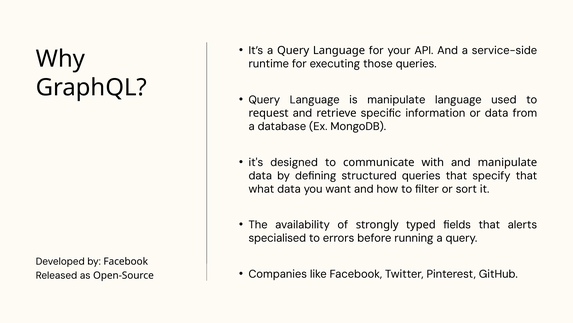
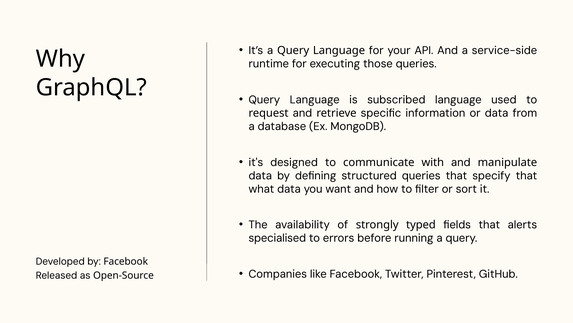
is manipulate: manipulate -> subscribed
